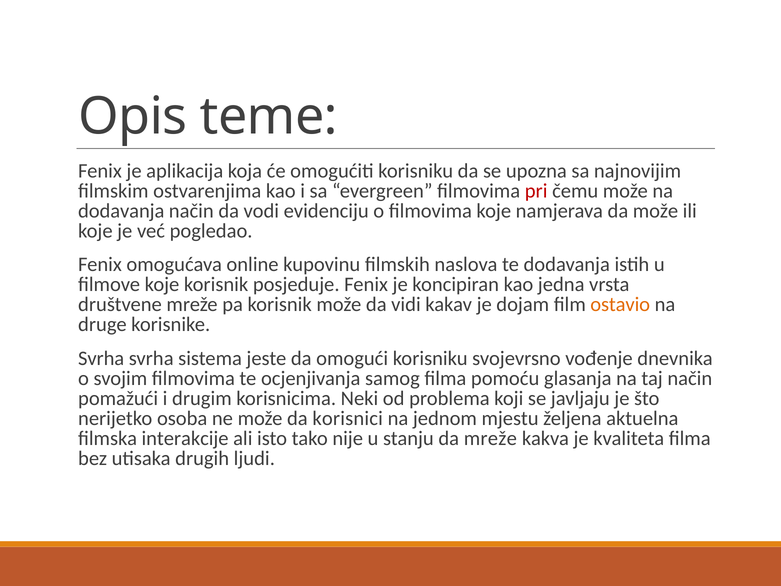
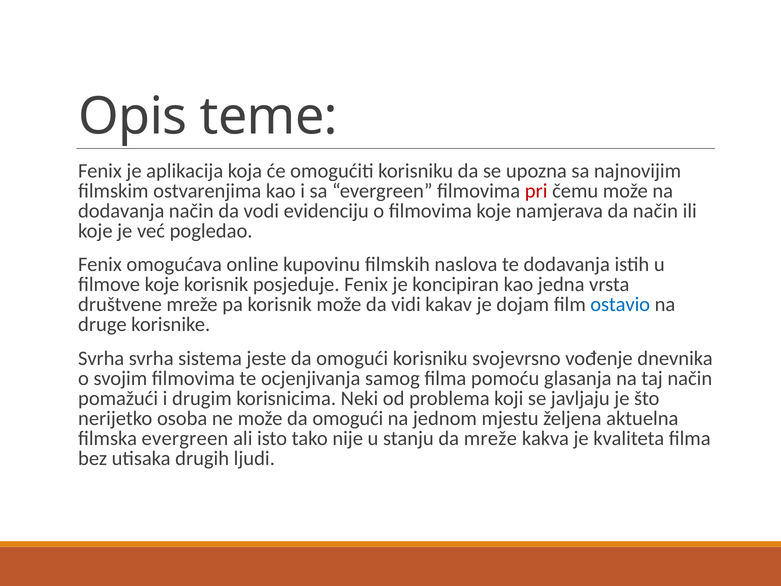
da može: može -> način
ostavio colour: orange -> blue
može da korisnici: korisnici -> omogući
filmska interakcije: interakcije -> evergreen
